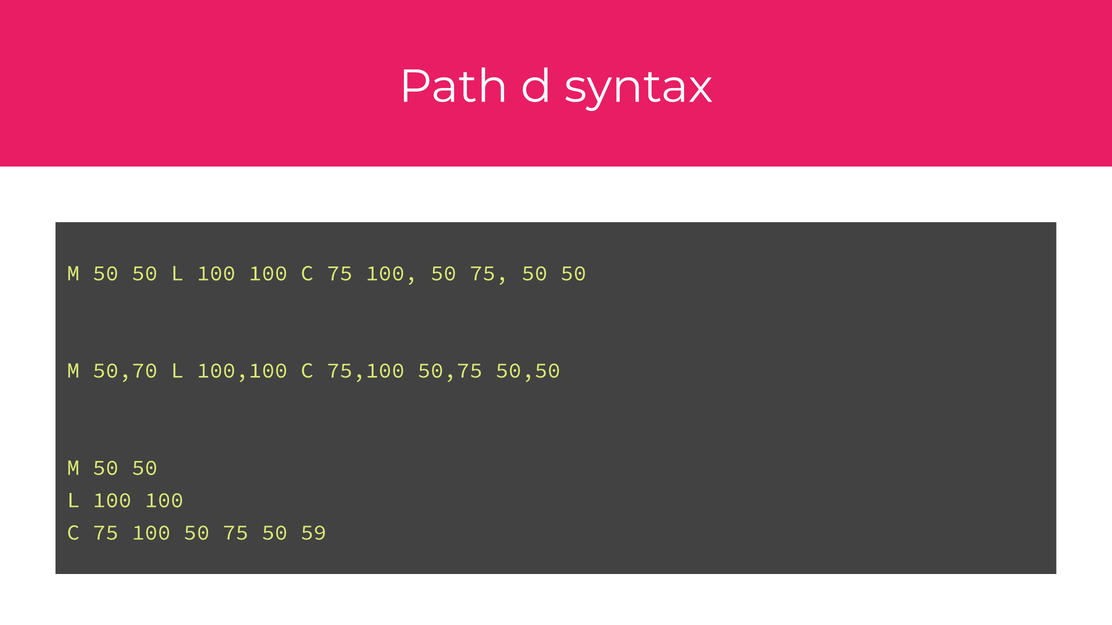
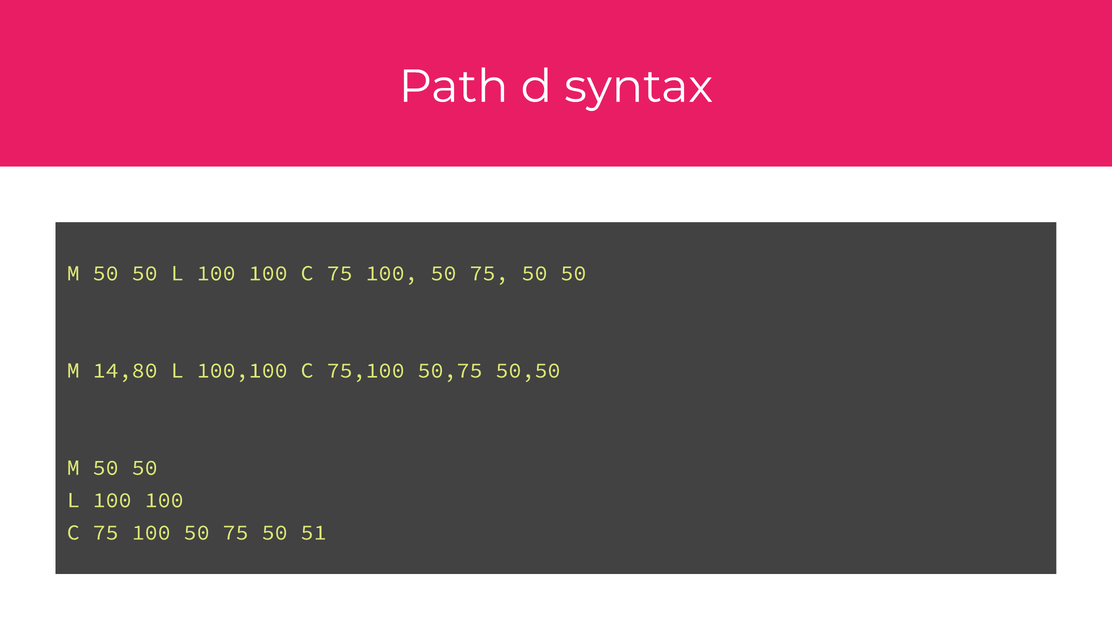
50,70: 50,70 -> 14,80
59: 59 -> 51
